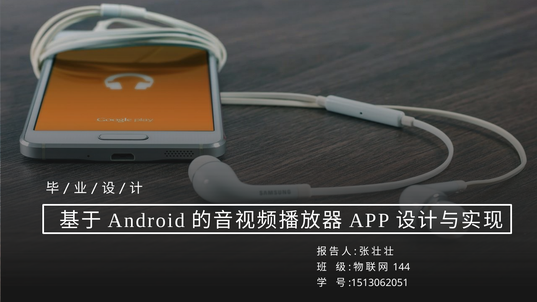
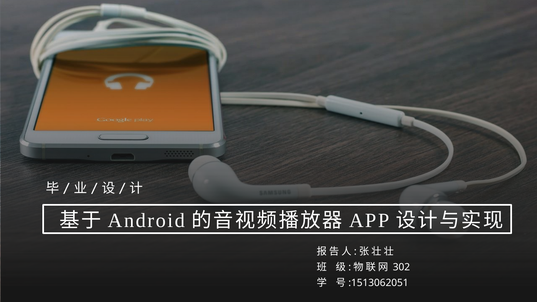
144: 144 -> 302
